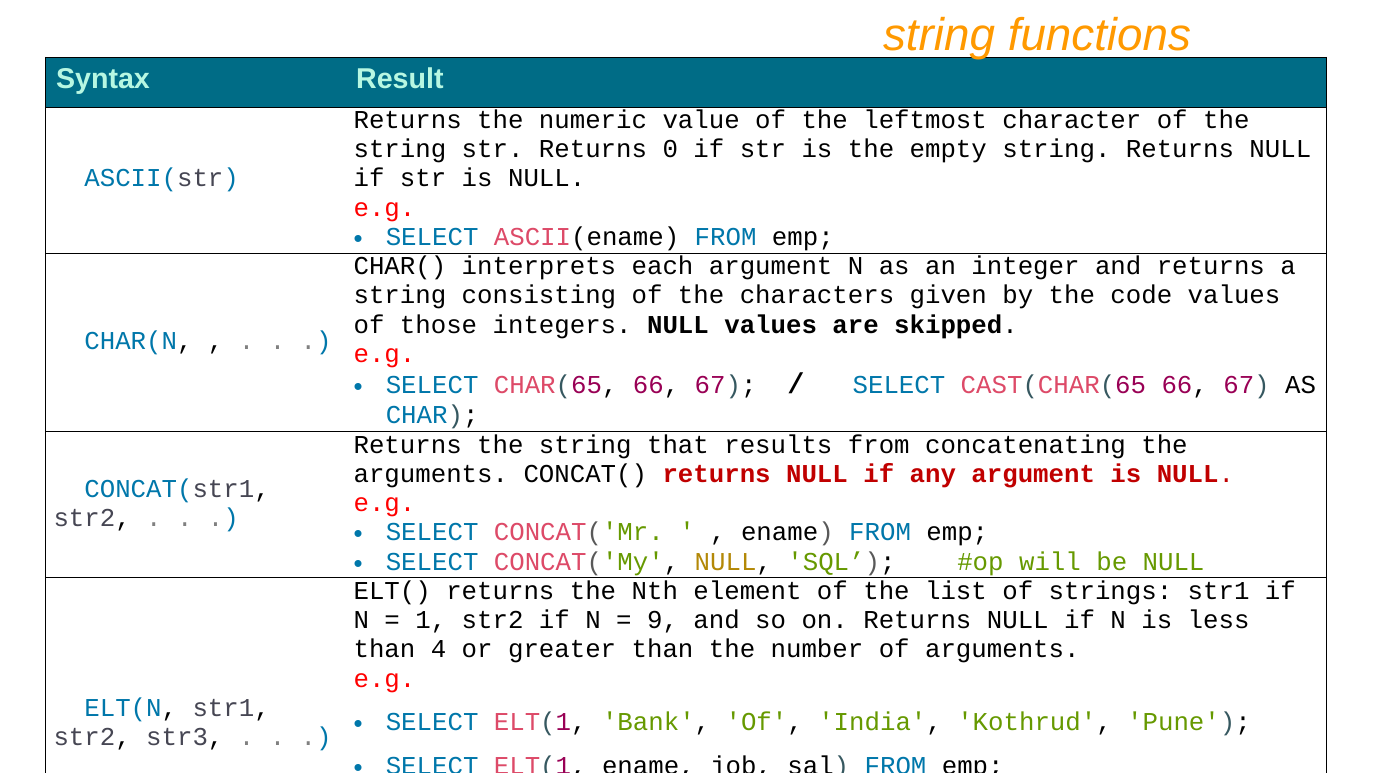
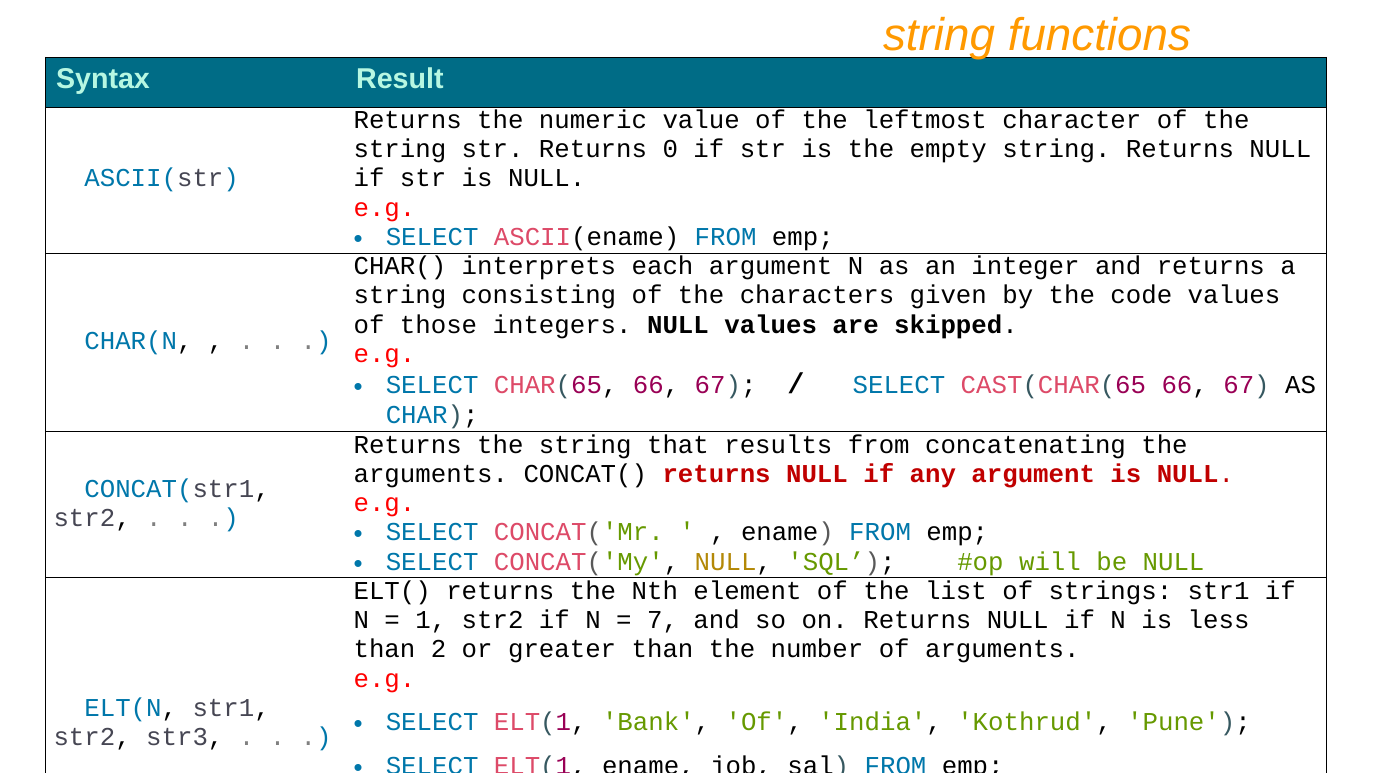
9: 9 -> 7
4: 4 -> 2
